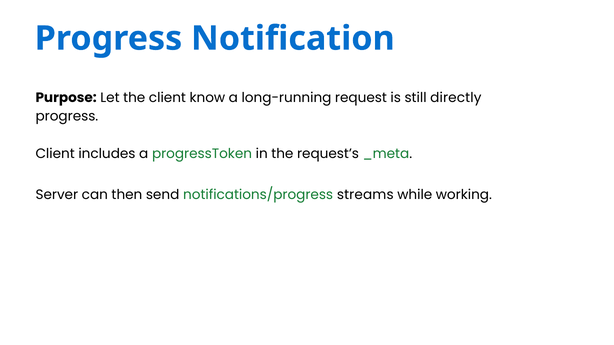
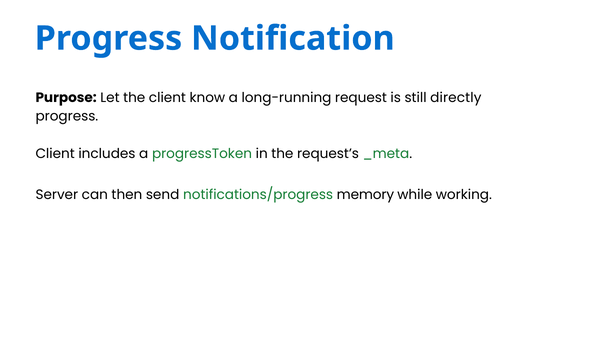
streams: streams -> memory
